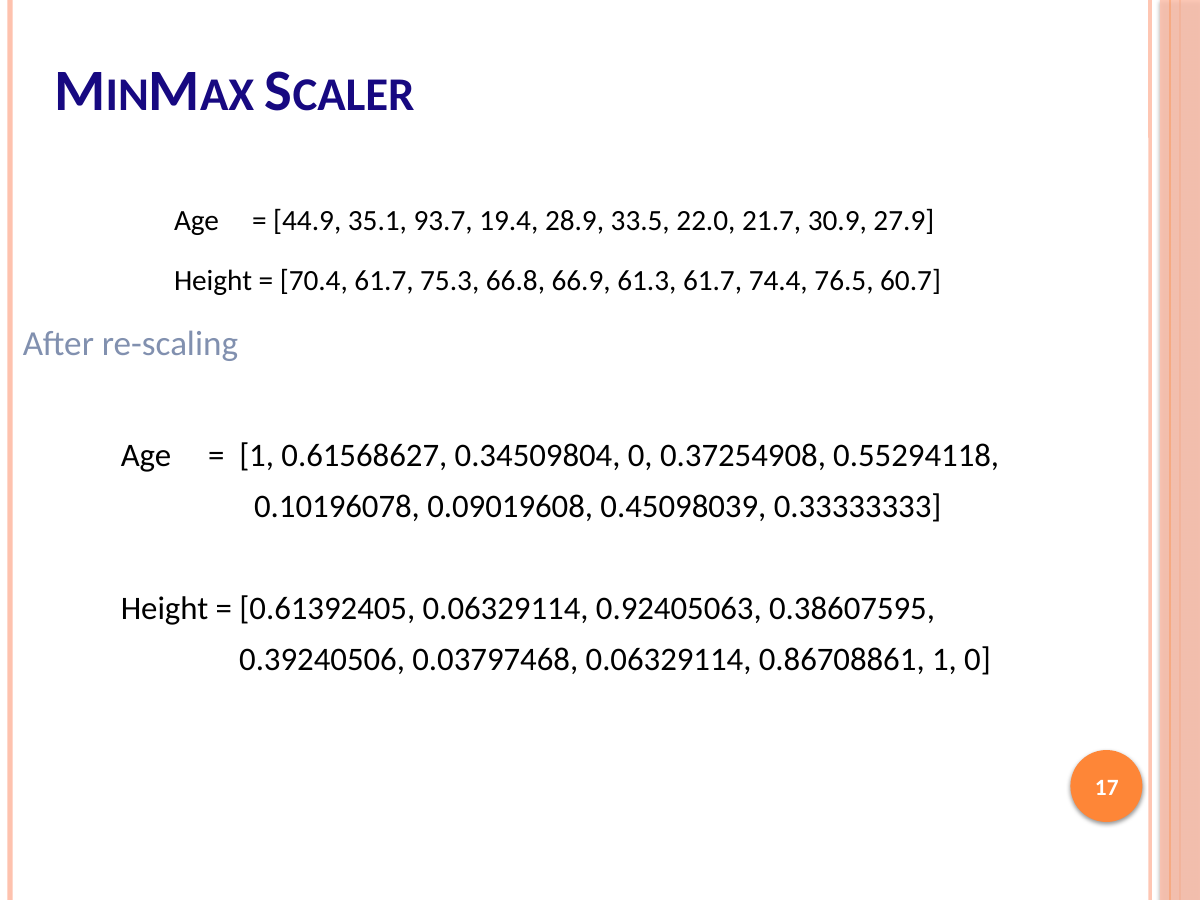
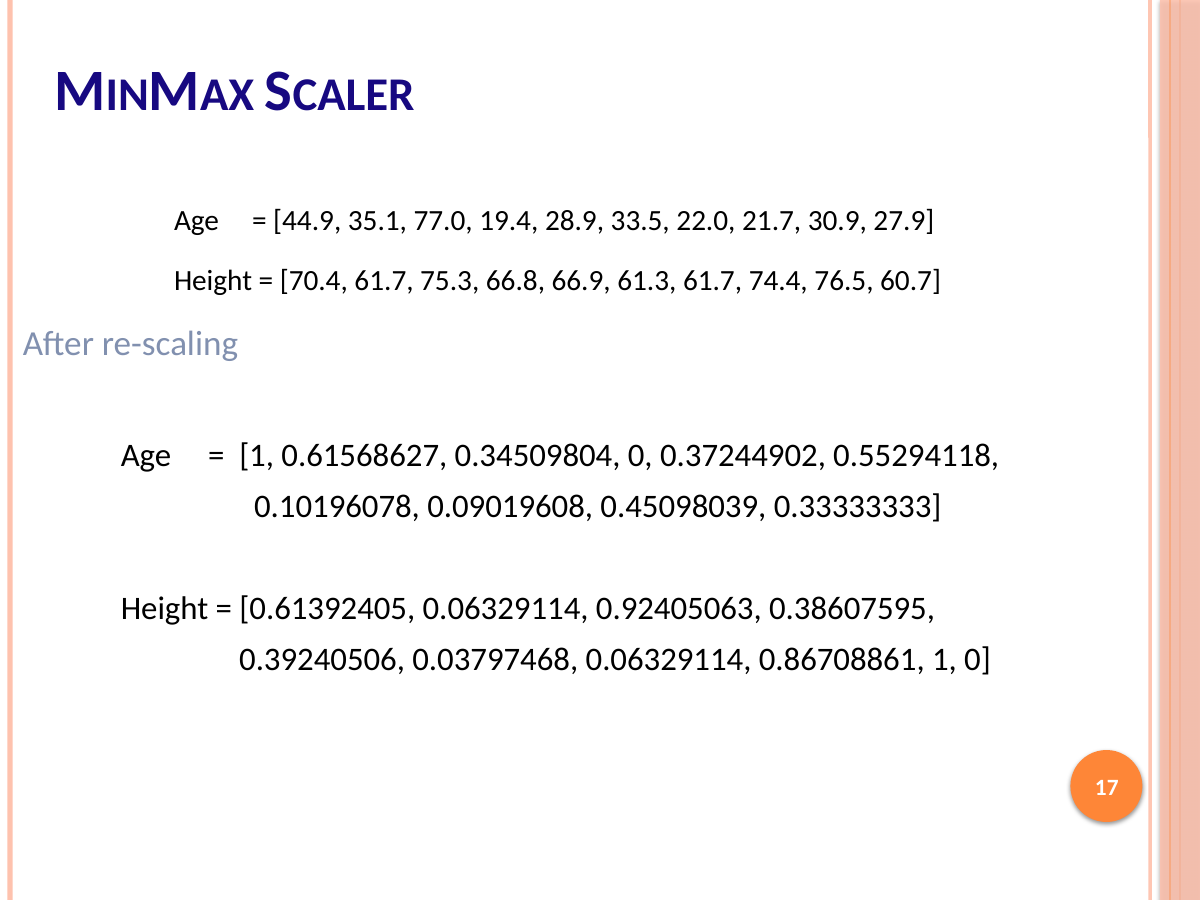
93.7: 93.7 -> 77.0
0.37254908: 0.37254908 -> 0.37244902
